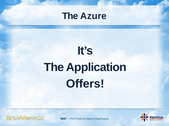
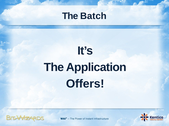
Azure: Azure -> Batch
